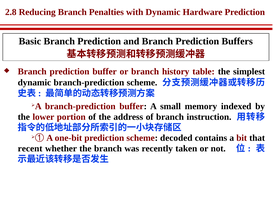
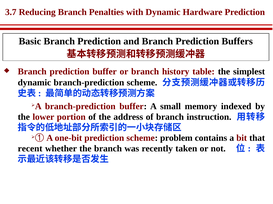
2.8: 2.8 -> 3.7
decoded: decoded -> problem
